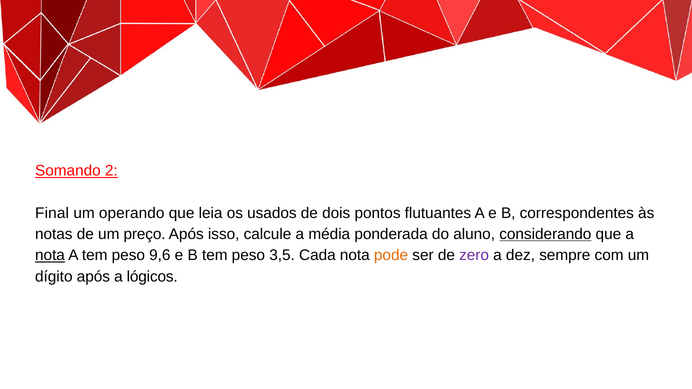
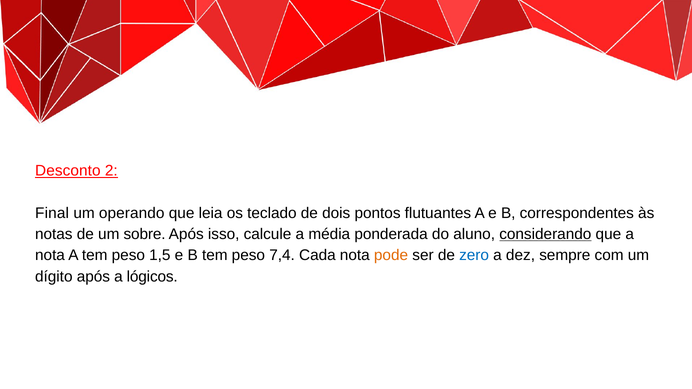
Somando: Somando -> Desconto
usados: usados -> teclado
preço: preço -> sobre
nota at (50, 255) underline: present -> none
9,6: 9,6 -> 1,5
3,5: 3,5 -> 7,4
zero colour: purple -> blue
